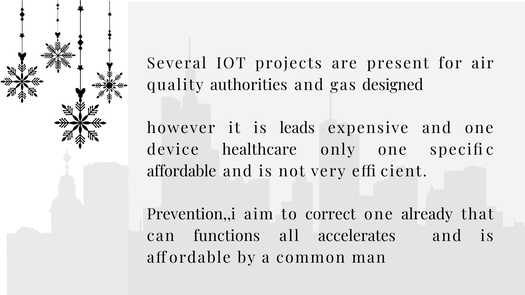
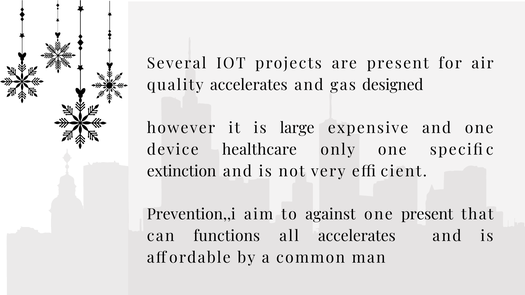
quality authorities: authorities -> accelerates
leads: leads -> large
affordable at (182, 172): affordable -> extinction
correct: correct -> against
one already: already -> present
